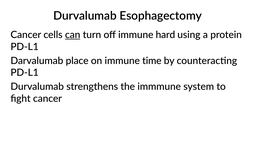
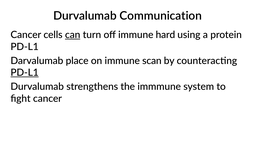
Esophagectomy: Esophagectomy -> Communication
time: time -> scan
PD-L1 at (25, 73) underline: none -> present
